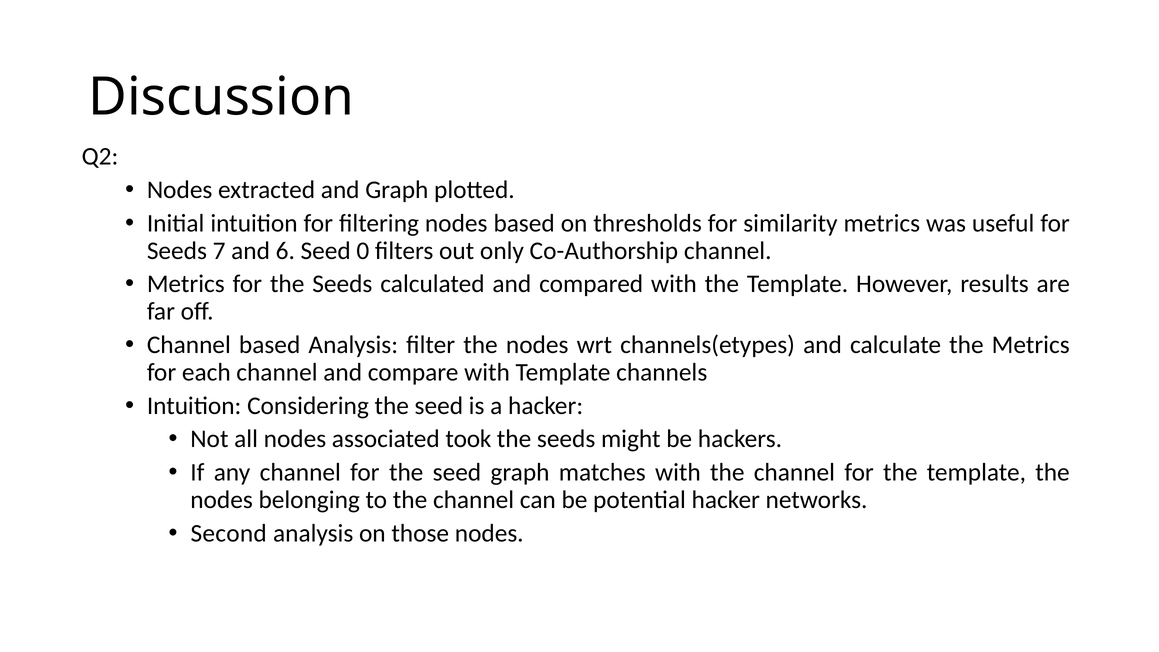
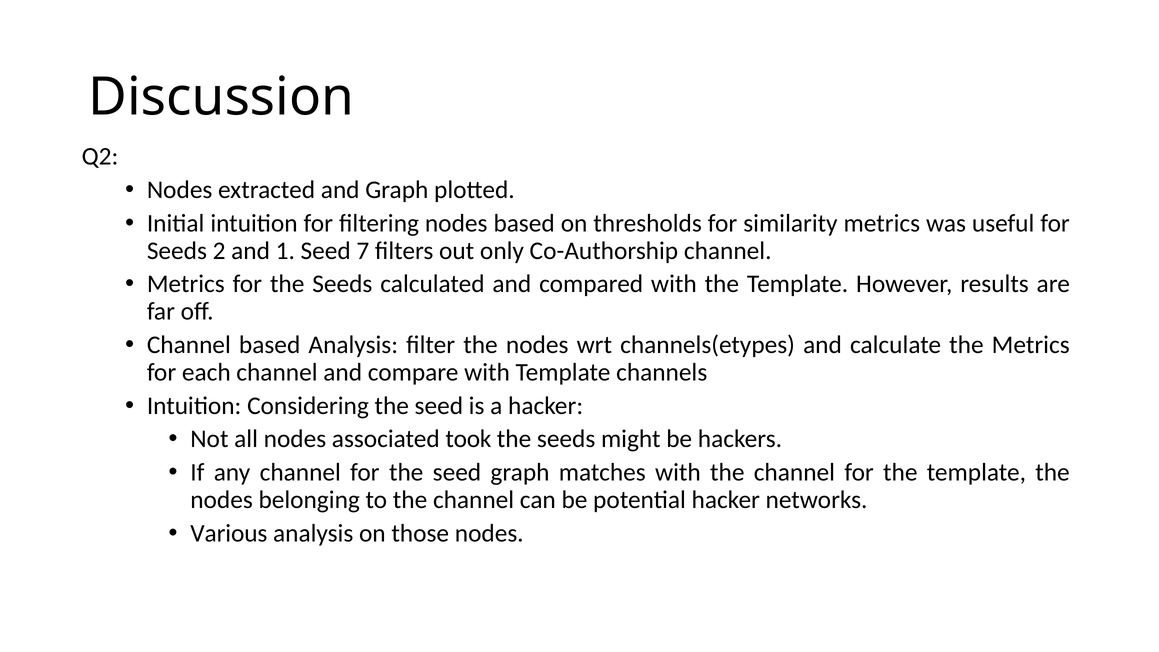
7: 7 -> 2
6: 6 -> 1
0: 0 -> 7
Second: Second -> Various
